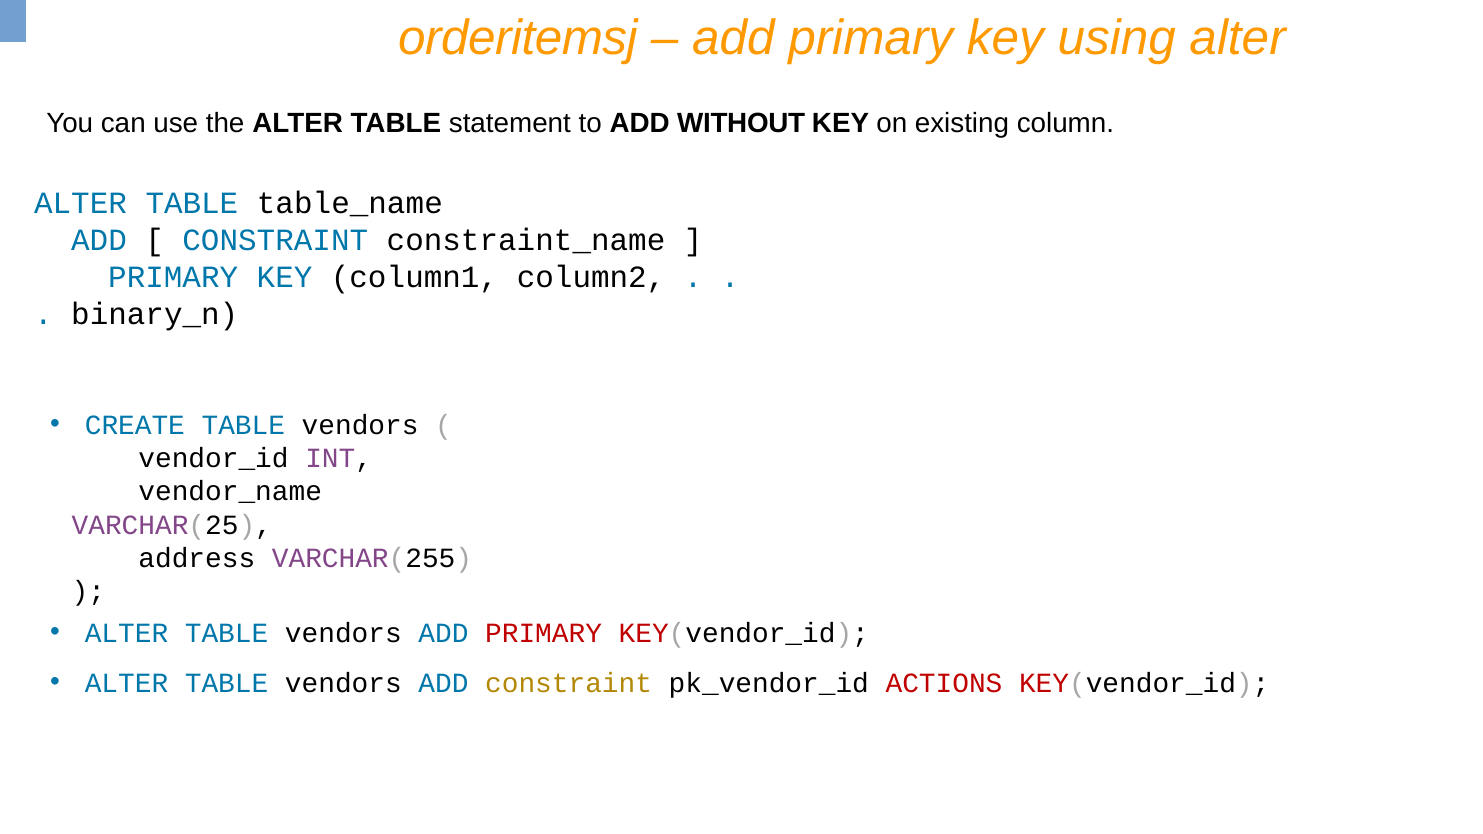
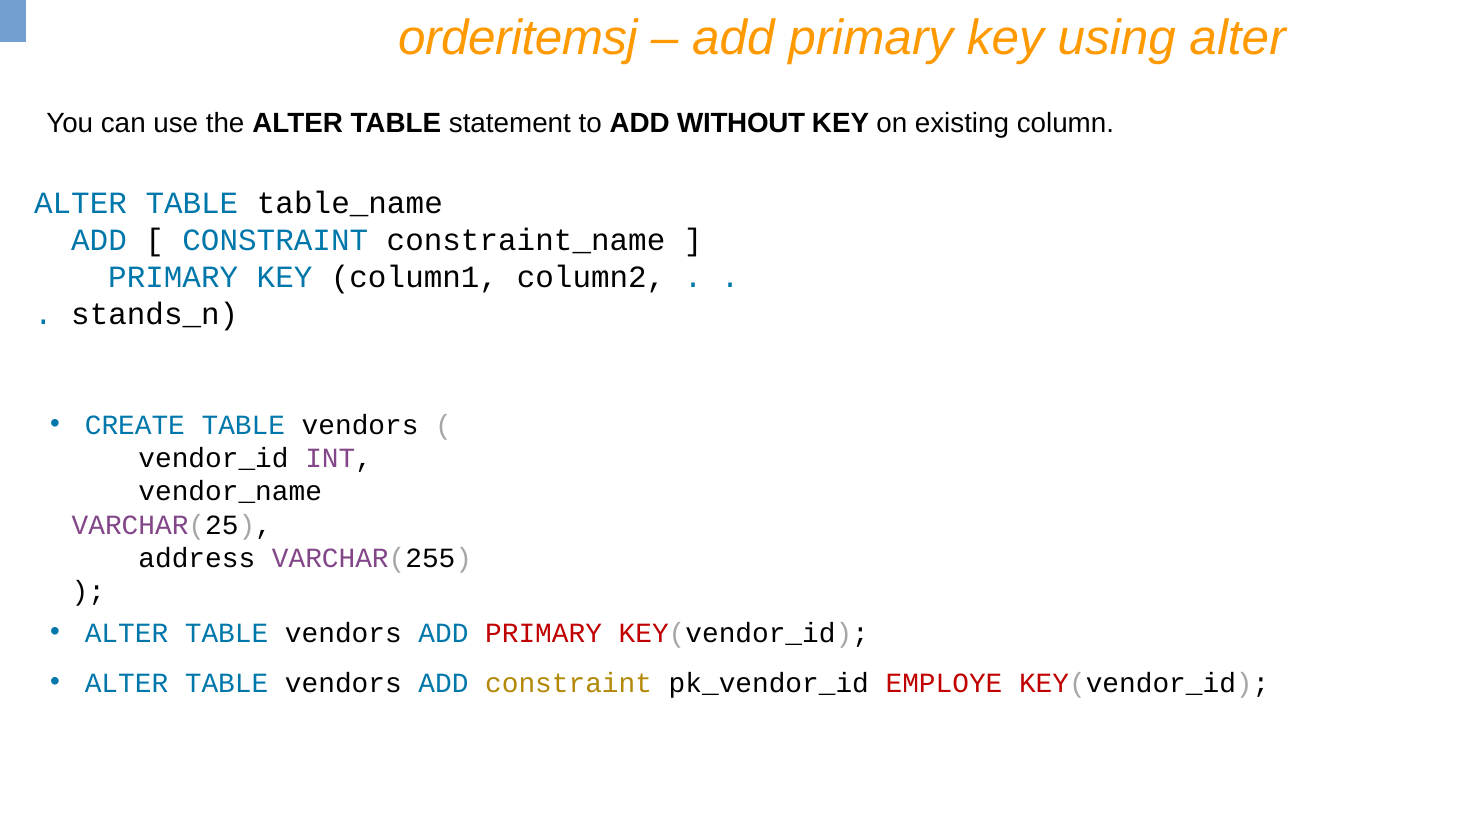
binary_n: binary_n -> stands_n
ACTIONS: ACTIONS -> EMPLOYE
